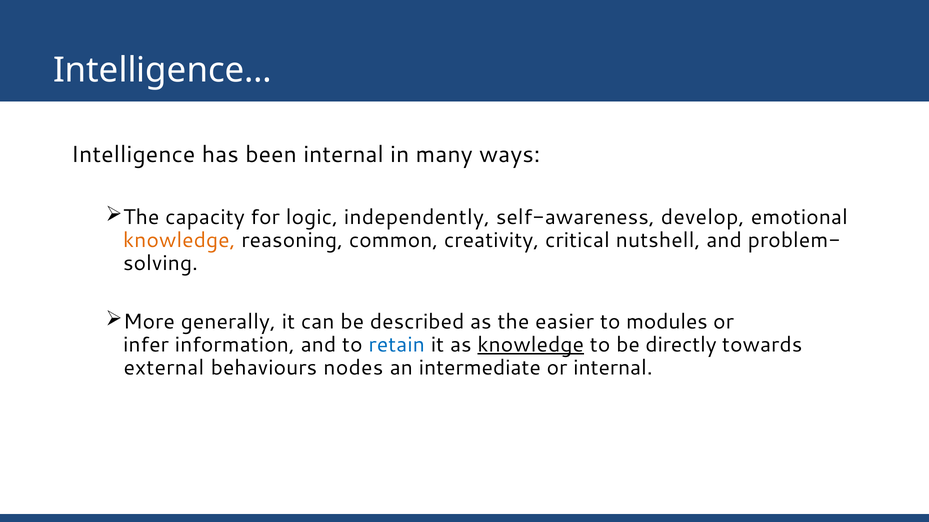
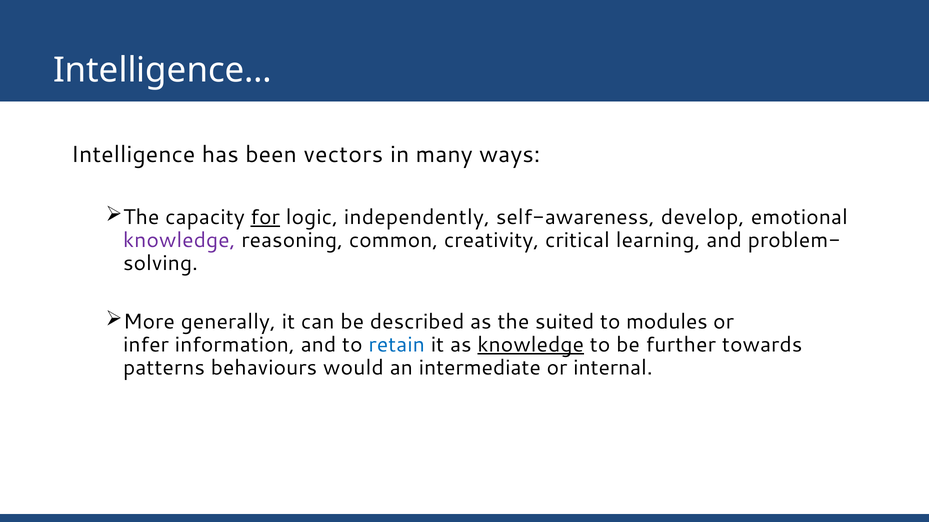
been internal: internal -> vectors
for underline: none -> present
knowledge at (179, 240) colour: orange -> purple
nutshell: nutshell -> learning
easier: easier -> suited
directly: directly -> further
external: external -> patterns
nodes: nodes -> would
